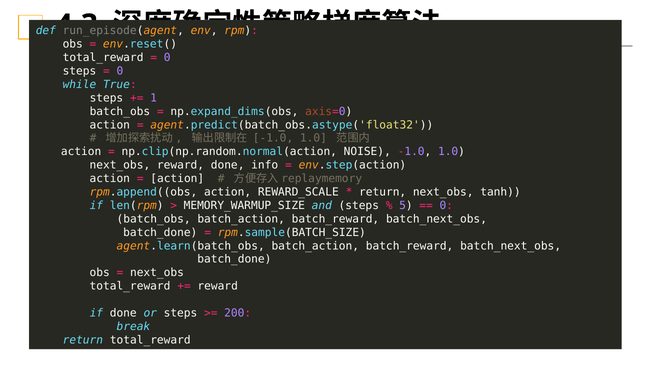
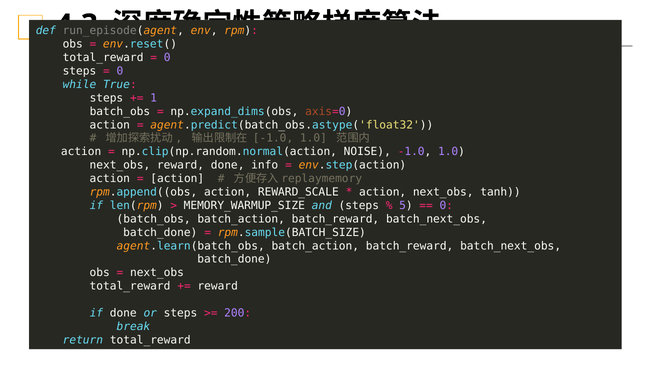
return at (383, 192): return -> action
